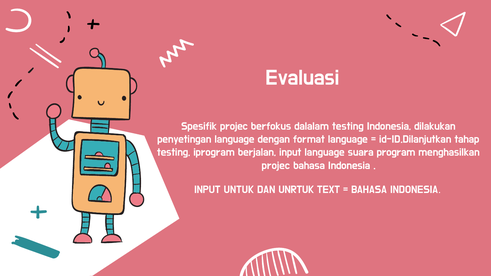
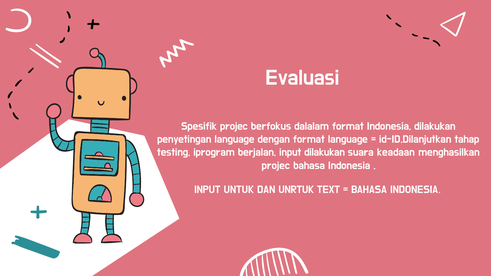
dalalam testing: testing -> format
input language: language -> dilakukan
program: program -> keadaan
